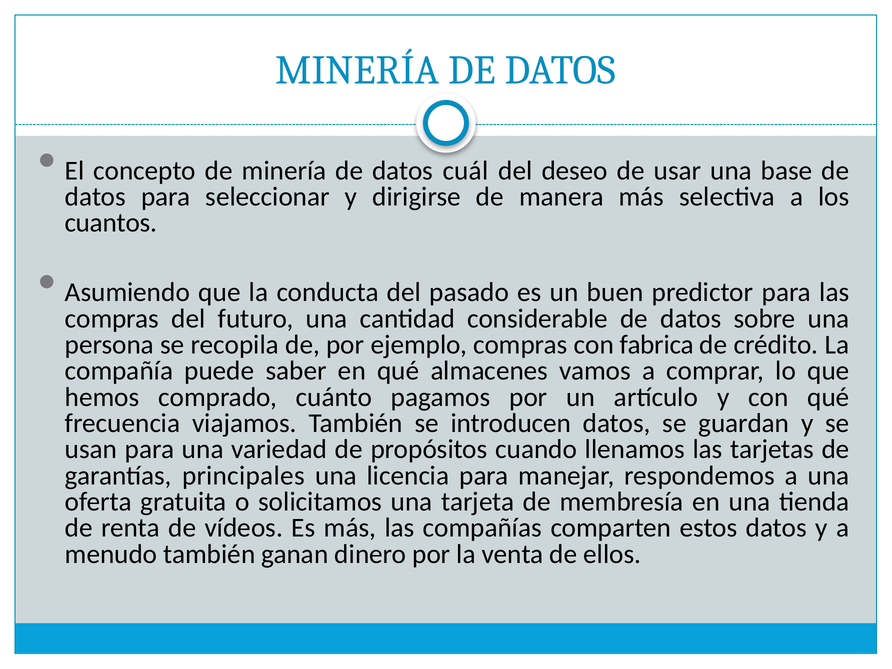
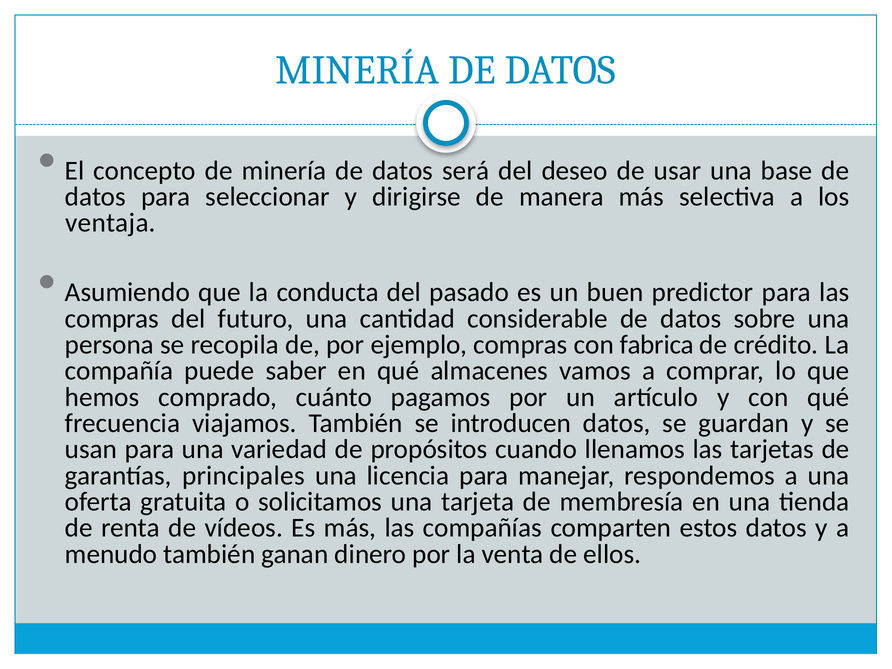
cuál: cuál -> será
cuantos: cuantos -> ventaja
